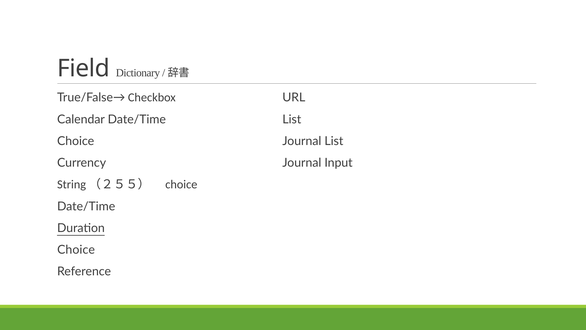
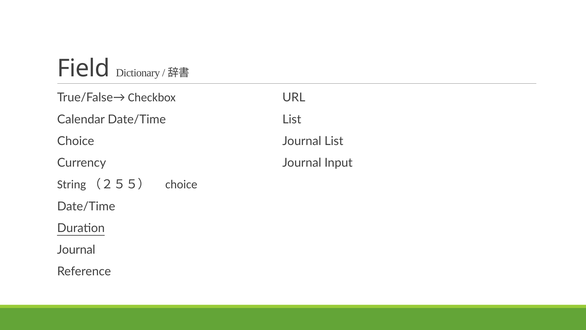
Choice at (76, 250): Choice -> Journal
